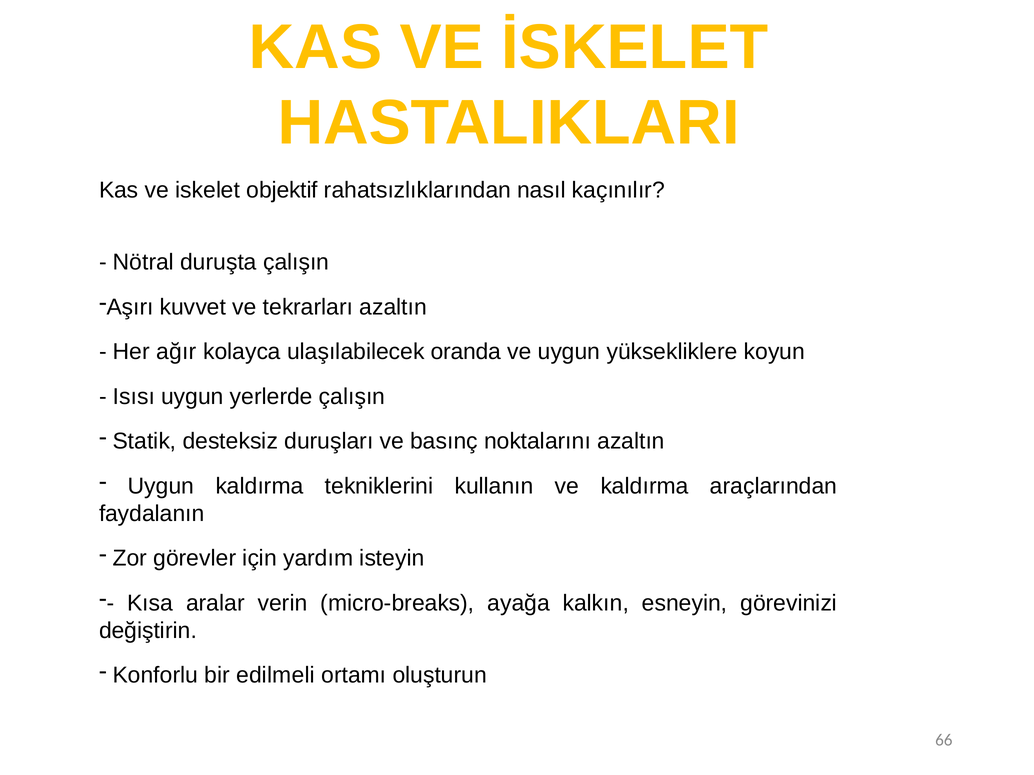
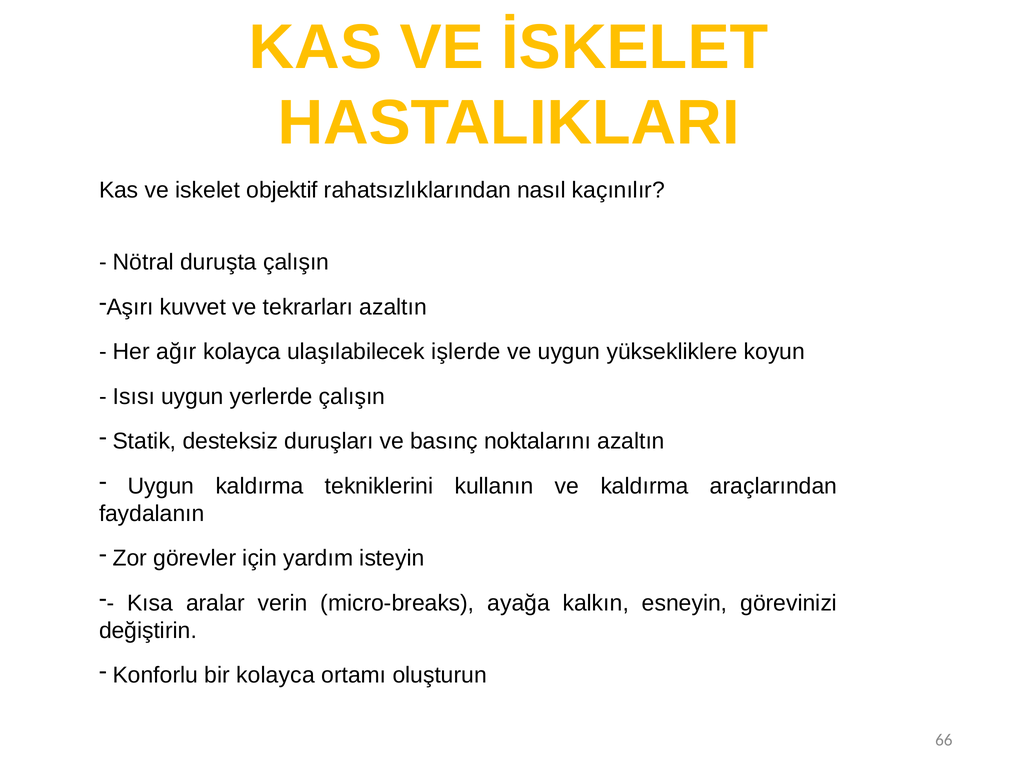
oranda: oranda -> işlerde
bir edilmeli: edilmeli -> kolayca
